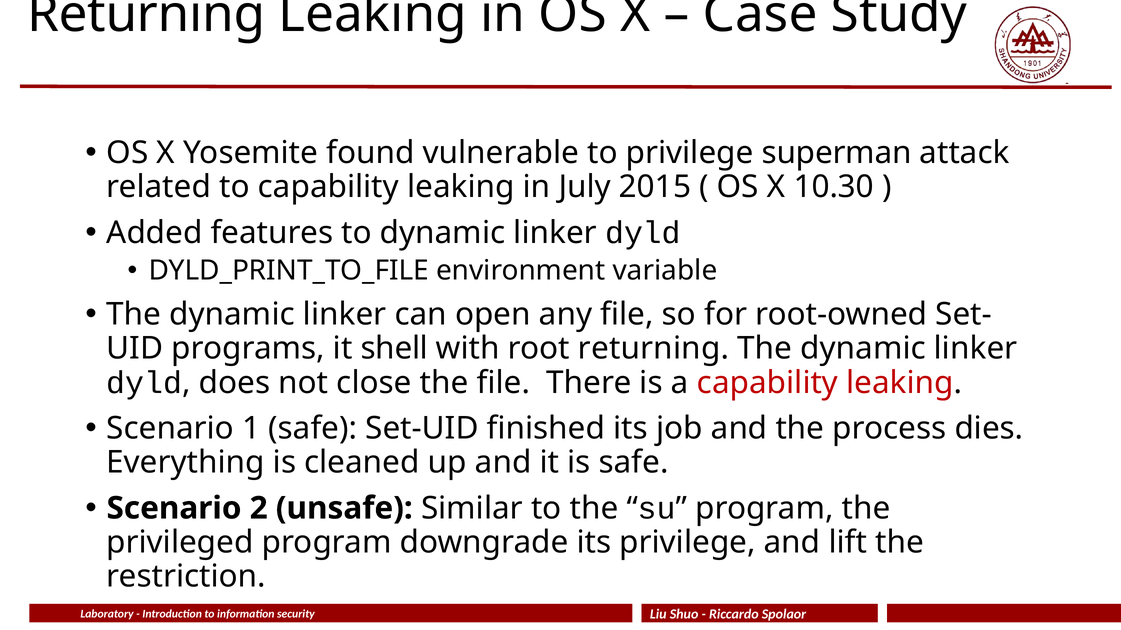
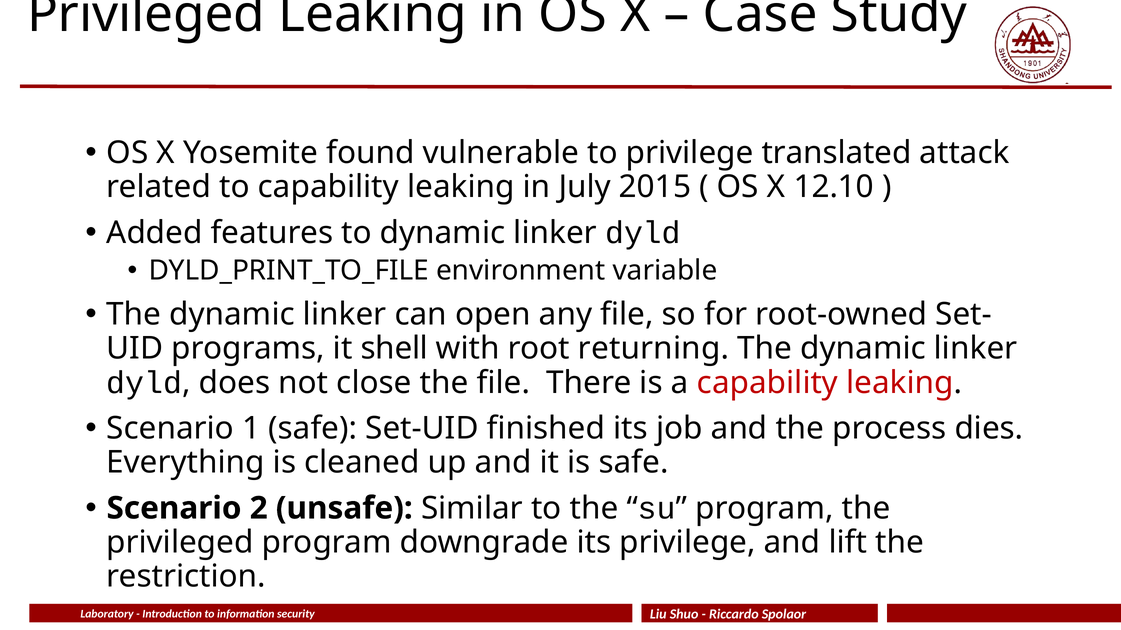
Returning at (146, 14): Returning -> Privileged
superman: superman -> translated
10.30: 10.30 -> 12.10
